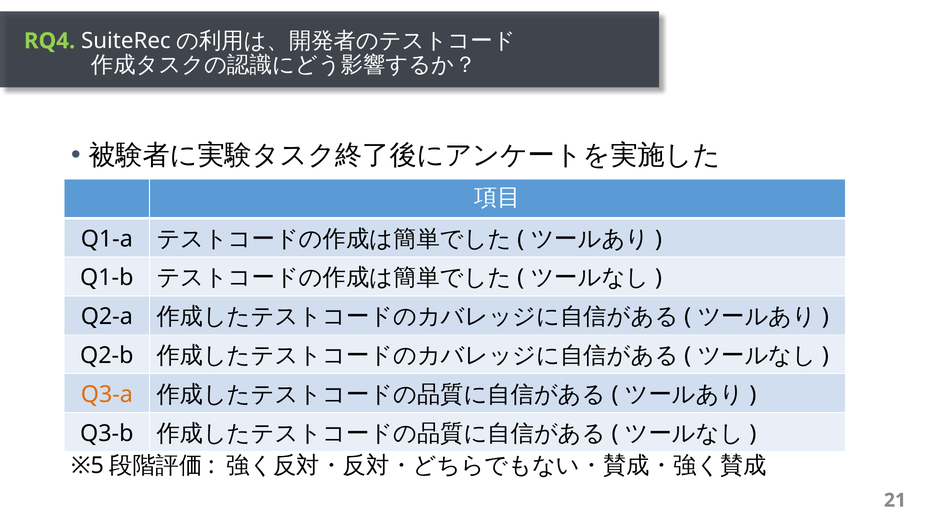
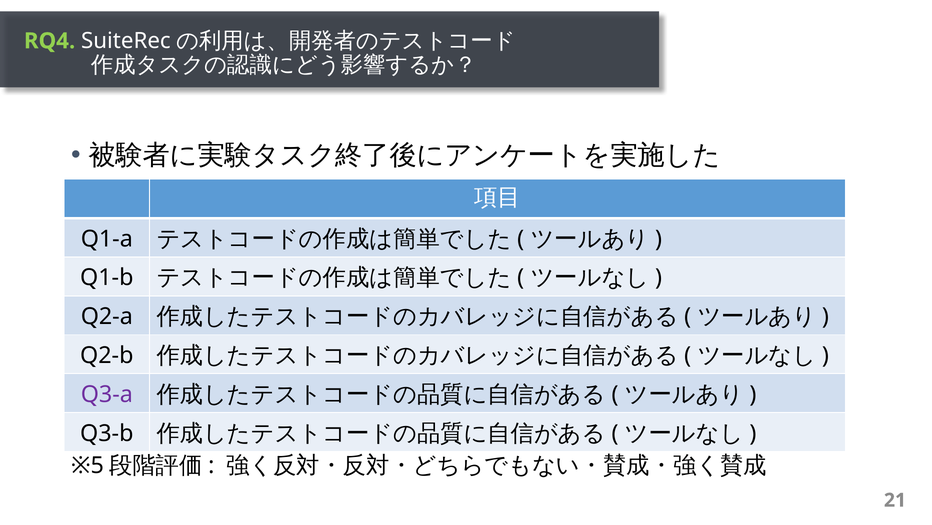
Q3-a colour: orange -> purple
